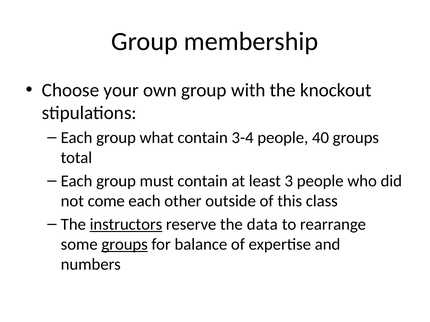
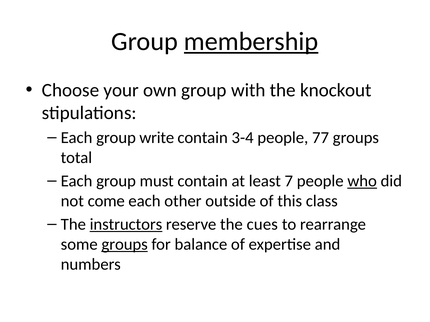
membership underline: none -> present
what: what -> write
40: 40 -> 77
3: 3 -> 7
who underline: none -> present
data: data -> cues
